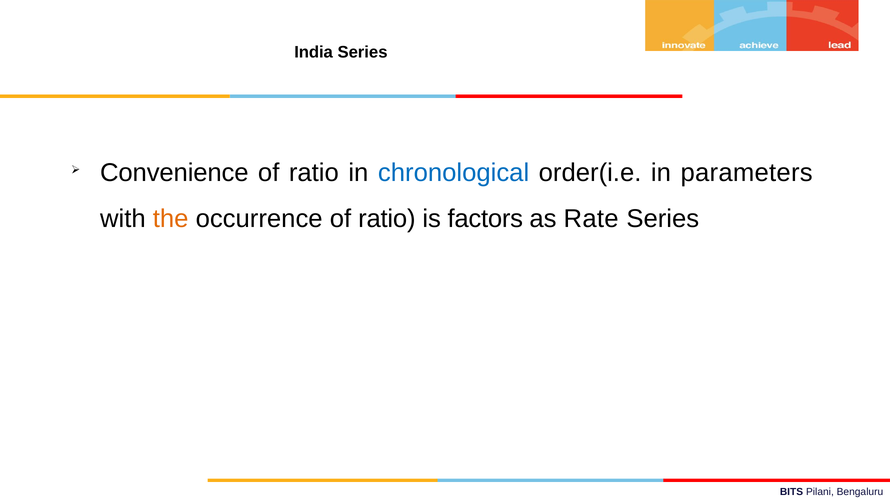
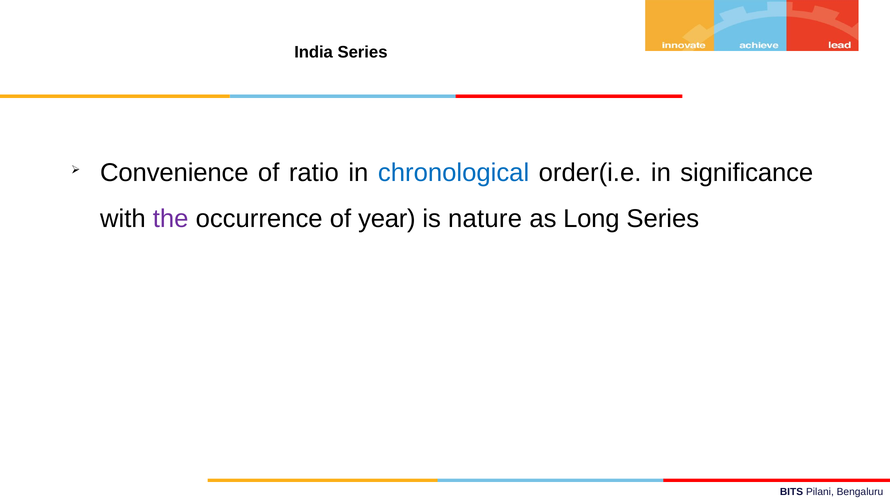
parameters: parameters -> significance
the colour: orange -> purple
occurrence of ratio: ratio -> year
factors: factors -> nature
Rate: Rate -> Long
